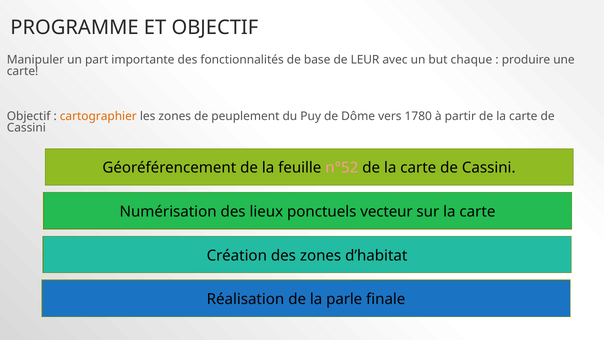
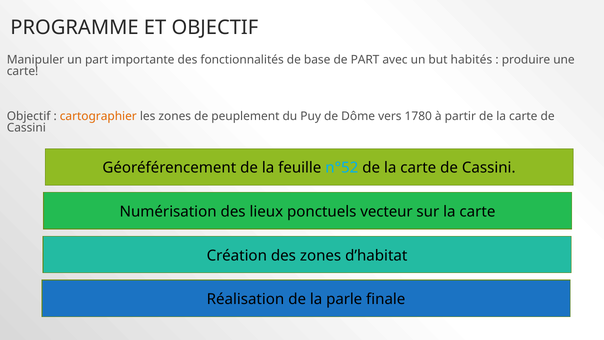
de LEUR: LEUR -> PART
chaque: chaque -> habités
n°52 colour: pink -> light blue
